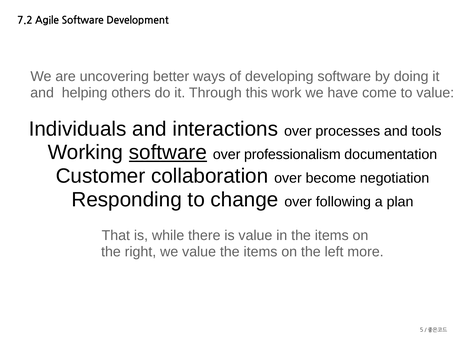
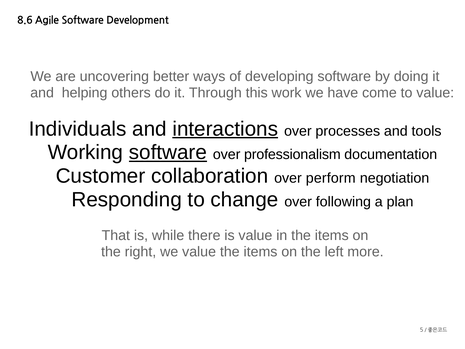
7.2: 7.2 -> 8.6
interactions underline: none -> present
become: become -> perform
